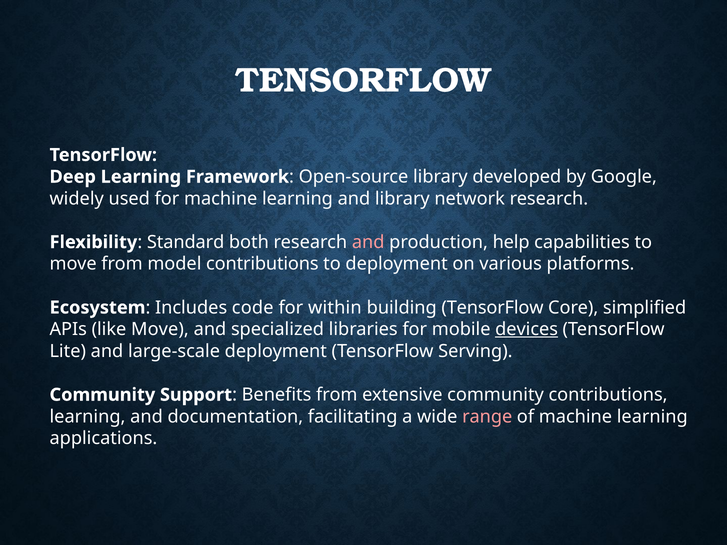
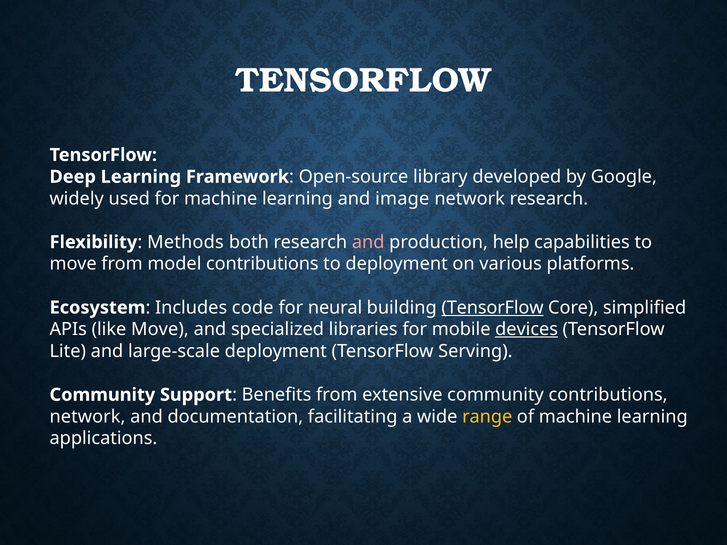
and library: library -> image
Standard: Standard -> Methods
within: within -> neural
TensorFlow at (493, 308) underline: none -> present
learning at (88, 417): learning -> network
range colour: pink -> yellow
